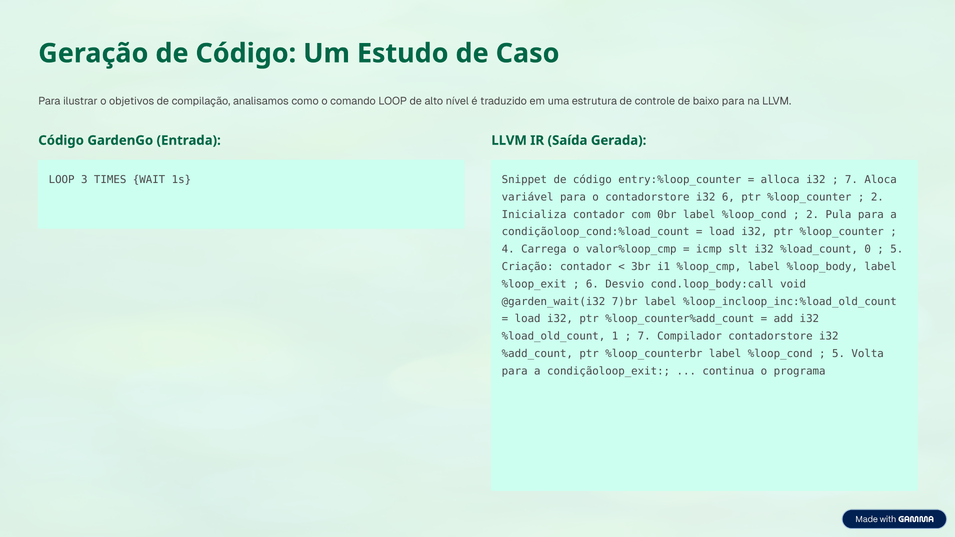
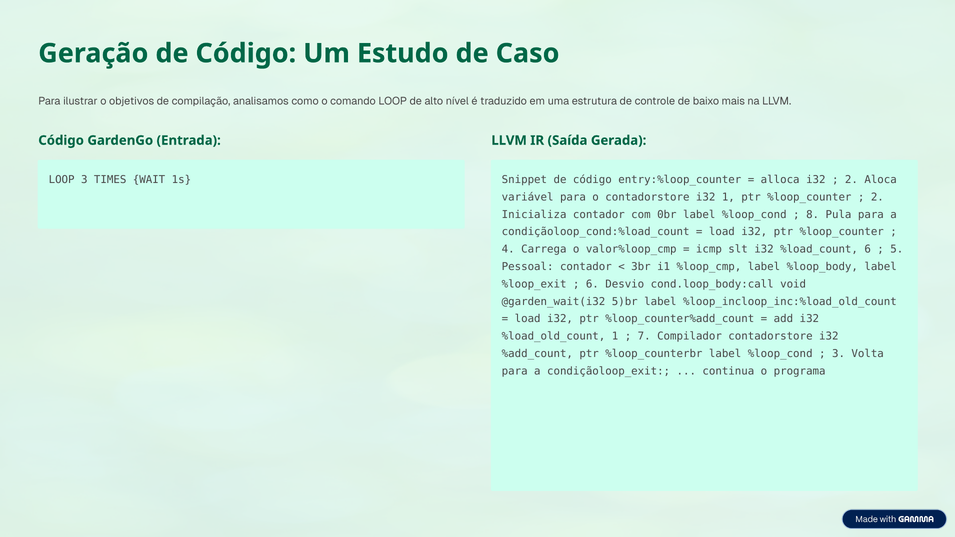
baixo para: para -> mais
7 at (851, 180): 7 -> 2
i32 6: 6 -> 1
2 at (813, 215): 2 -> 8
%load_count 0: 0 -> 6
Criação: Criação -> Pessoal
7)br: 7)br -> 5)br
5 at (839, 354): 5 -> 3
